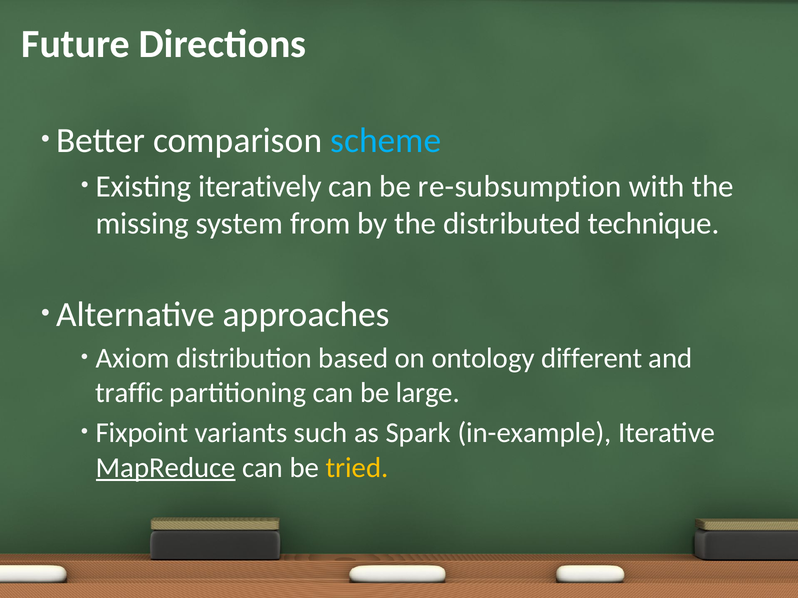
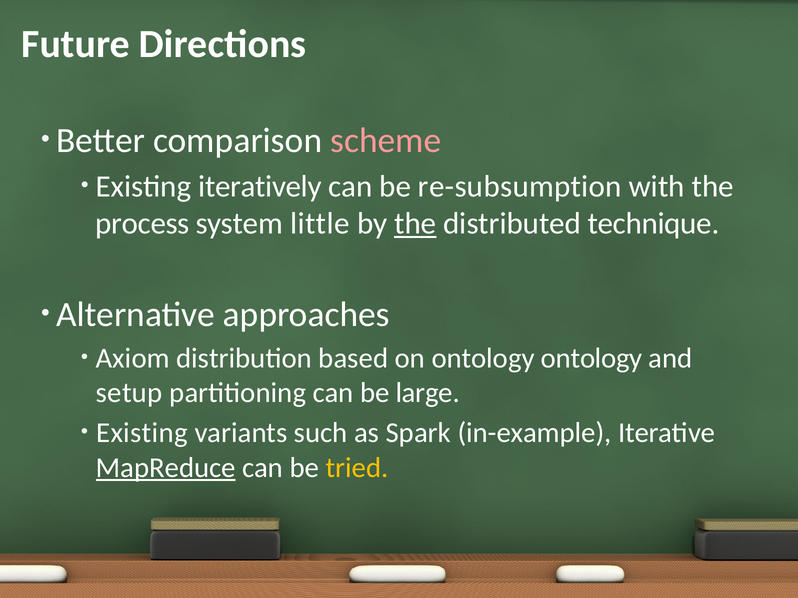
scheme colour: light blue -> pink
missing: missing -> process
from: from -> little
the at (415, 224) underline: none -> present
ontology different: different -> ontology
traffic: traffic -> setup
Fixpoint at (142, 433): Fixpoint -> Existing
